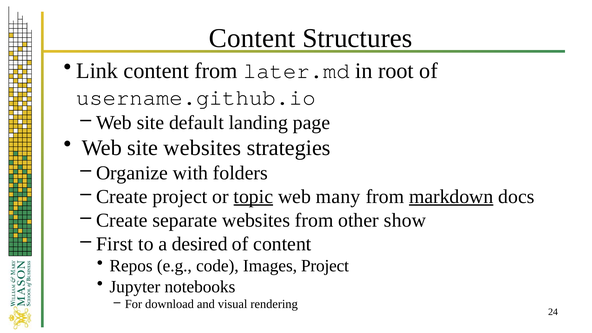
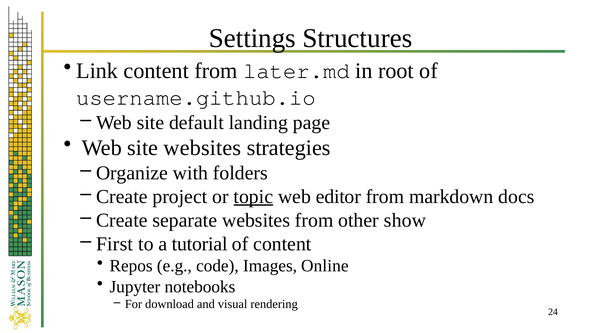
Content at (252, 38): Content -> Settings
many: many -> editor
markdown underline: present -> none
desired: desired -> tutorial
Images Project: Project -> Online
